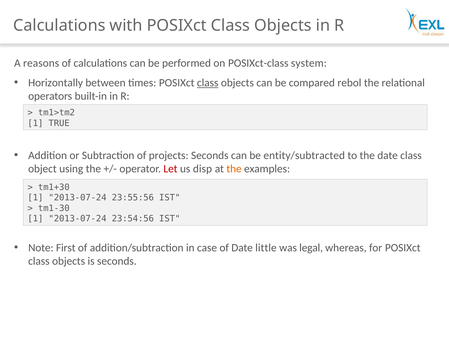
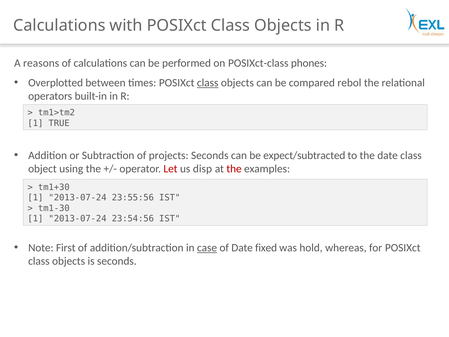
system: system -> phones
Horizontally: Horizontally -> Overplotted
entity/subtracted: entity/subtracted -> expect/subtracted
the at (234, 169) colour: orange -> red
case underline: none -> present
little: little -> fixed
legal: legal -> hold
